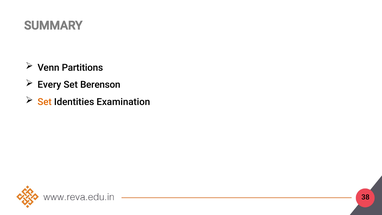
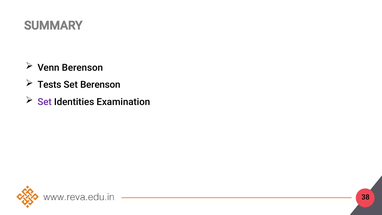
Venn Partitions: Partitions -> Berenson
Every: Every -> Tests
Set at (45, 102) colour: orange -> purple
